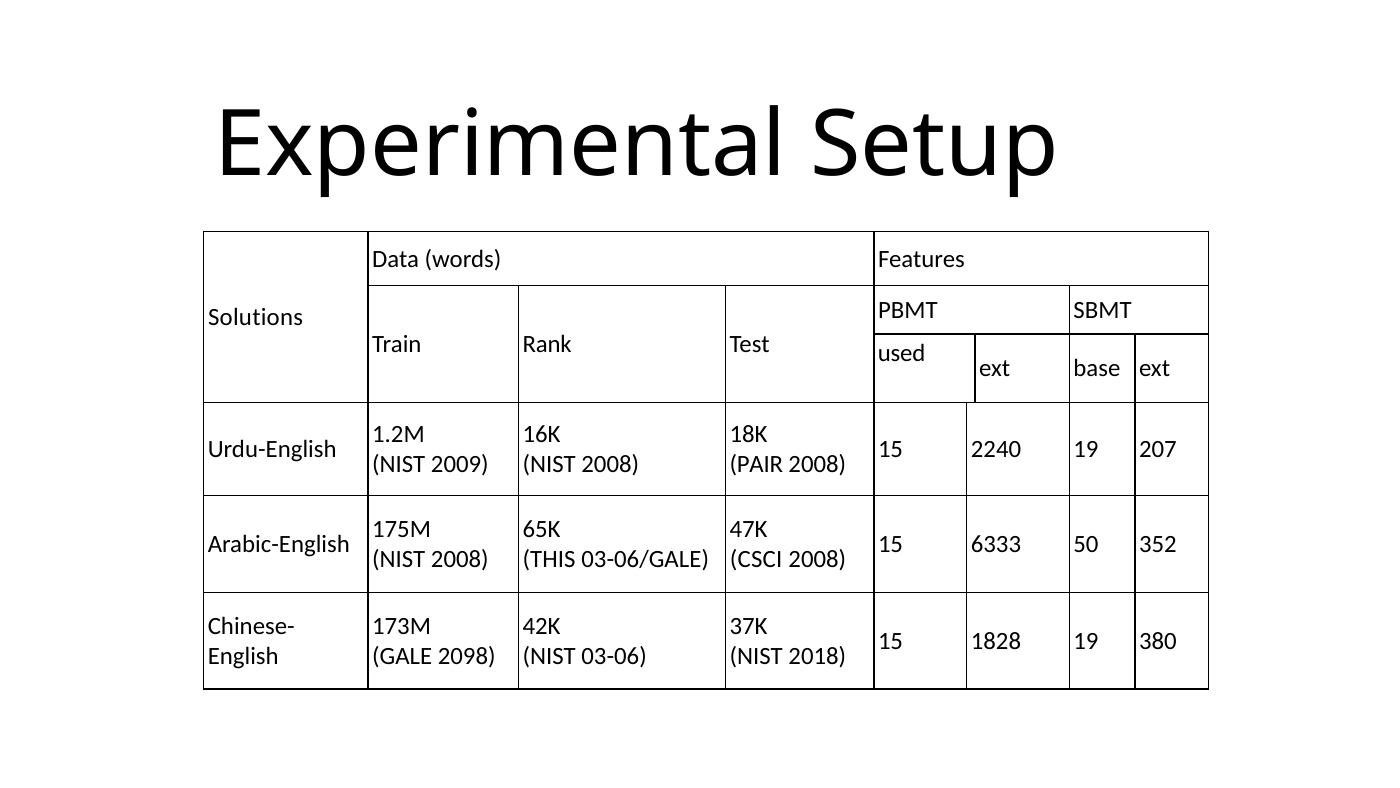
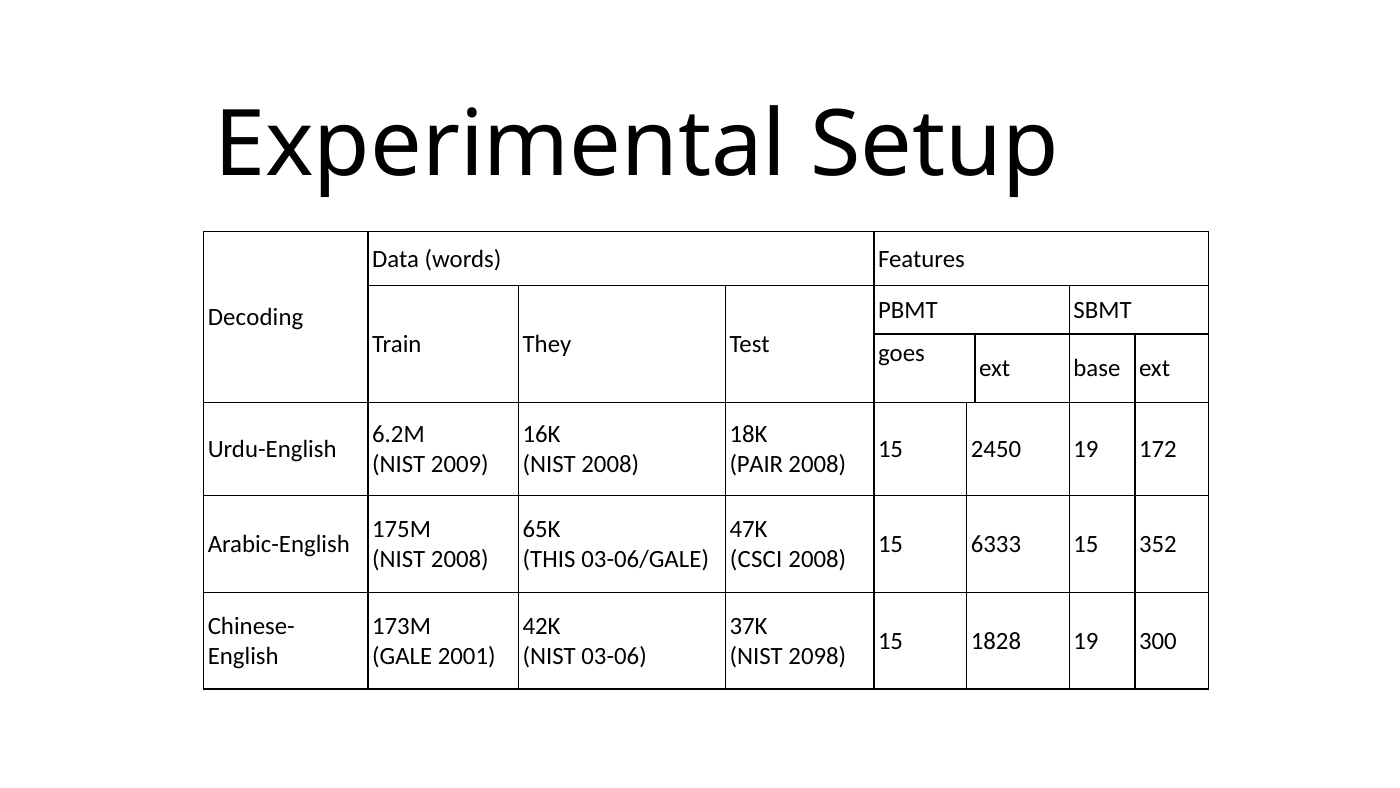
Solutions: Solutions -> Decoding
Rank: Rank -> They
used: used -> goes
1.2M: 1.2M -> 6.2M
2240: 2240 -> 2450
207: 207 -> 172
6333 50: 50 -> 15
380: 380 -> 300
2098: 2098 -> 2001
2018: 2018 -> 2098
